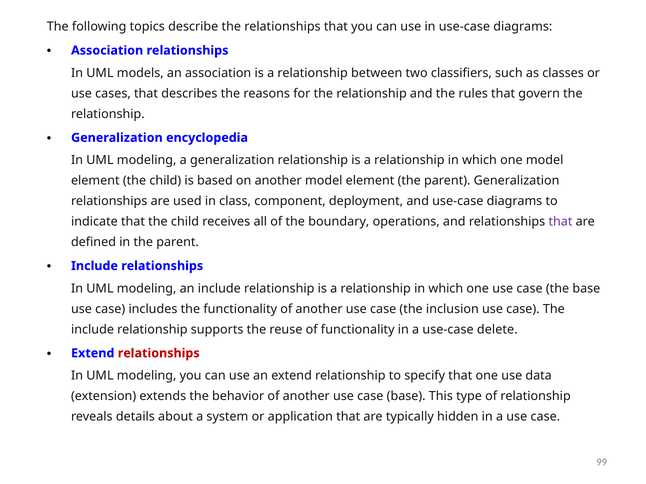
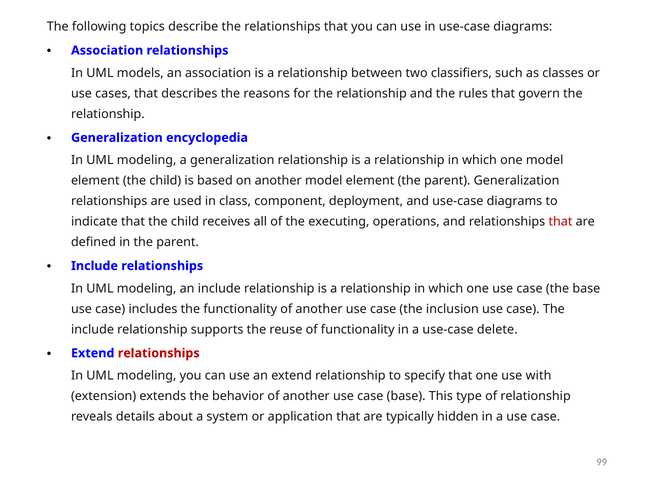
boundary: boundary -> executing
that at (560, 222) colour: purple -> red
data: data -> with
